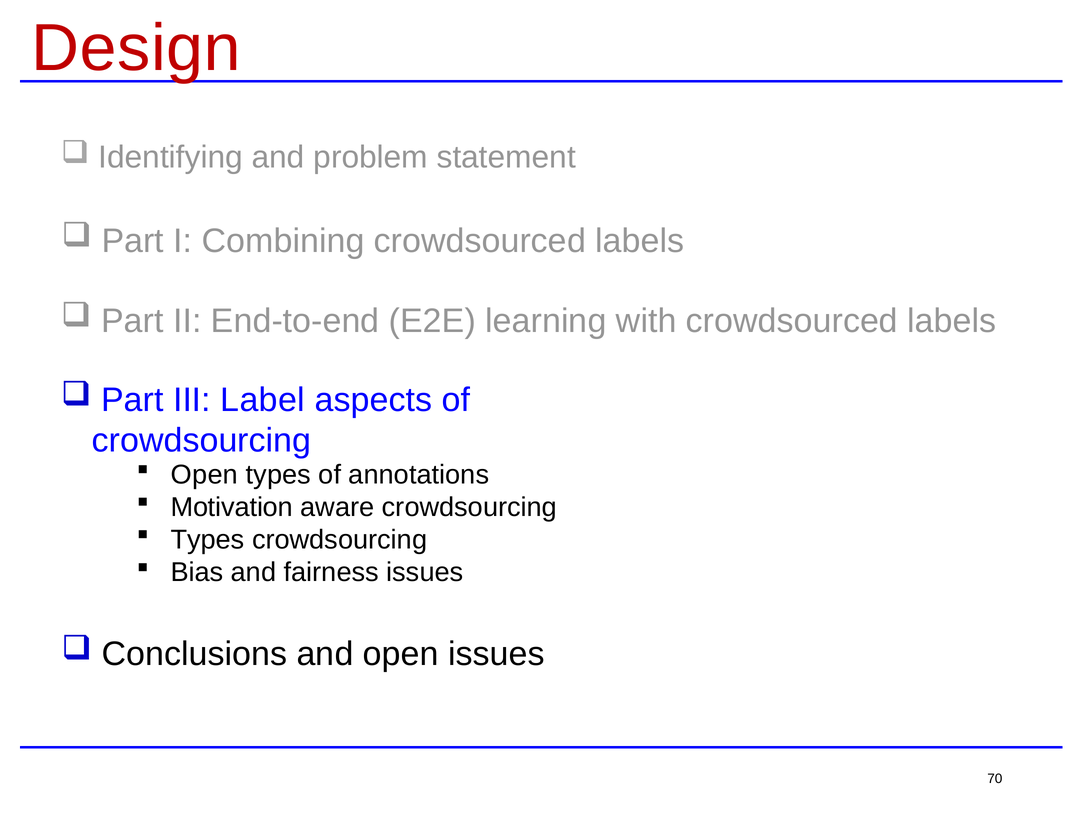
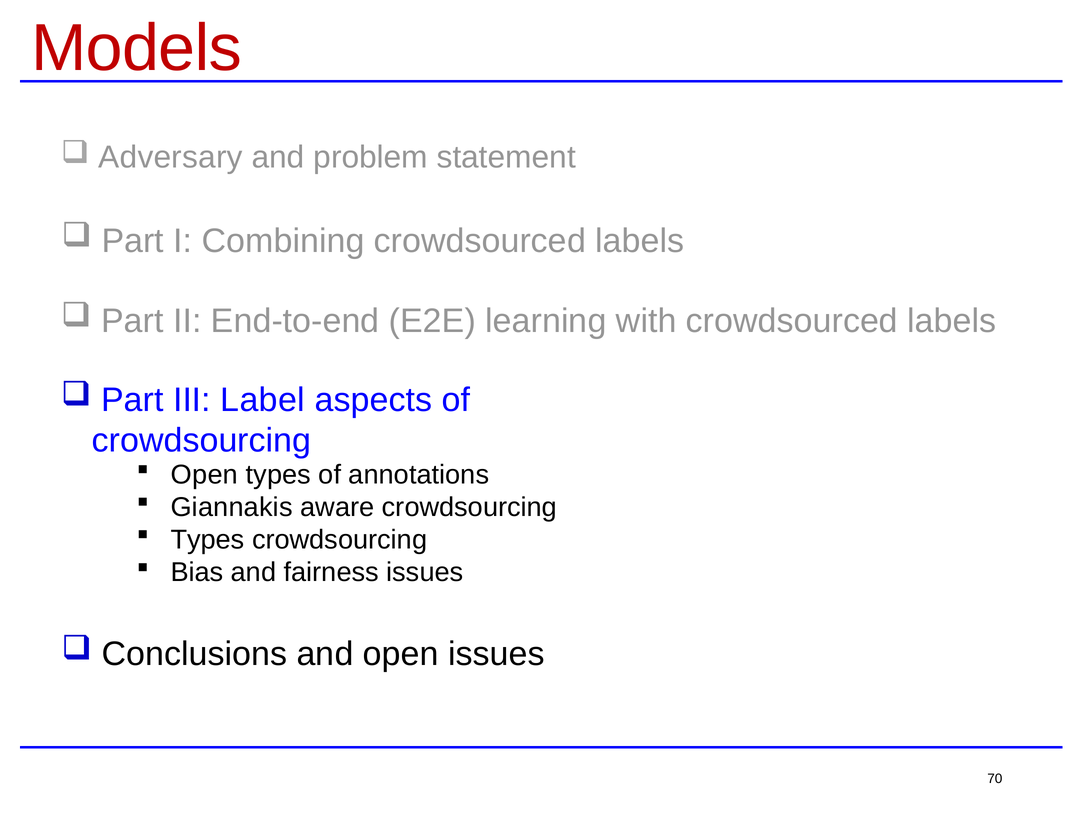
Design: Design -> Models
Identifying: Identifying -> Adversary
Motivation: Motivation -> Giannakis
